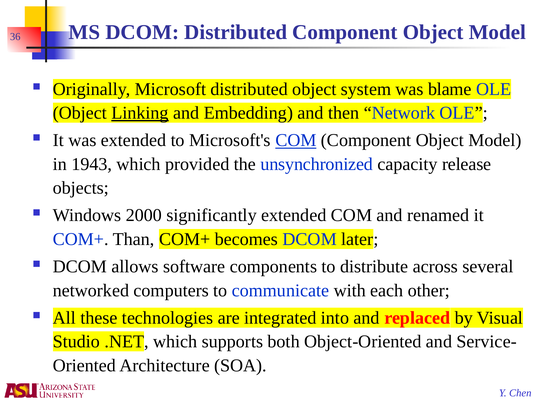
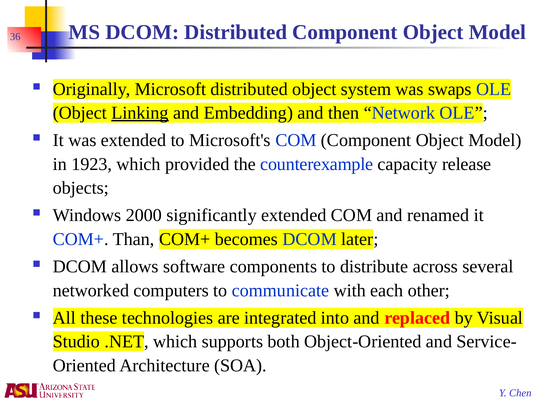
blame: blame -> swaps
COM at (296, 141) underline: present -> none
1943: 1943 -> 1923
unsynchronized: unsynchronized -> counterexample
